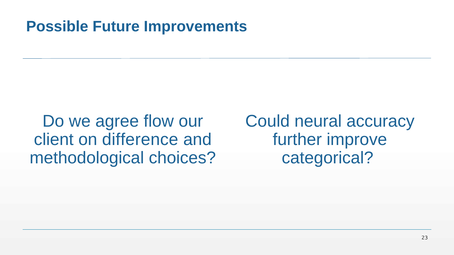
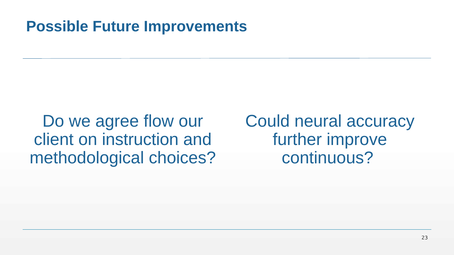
difference: difference -> instruction
categorical: categorical -> continuous
